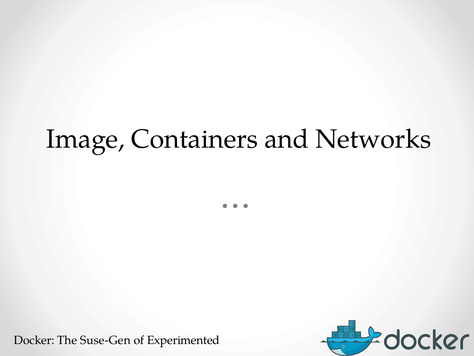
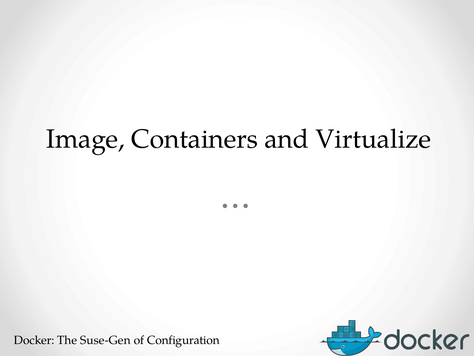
Networks: Networks -> Virtualize
Experimented: Experimented -> Configuration
